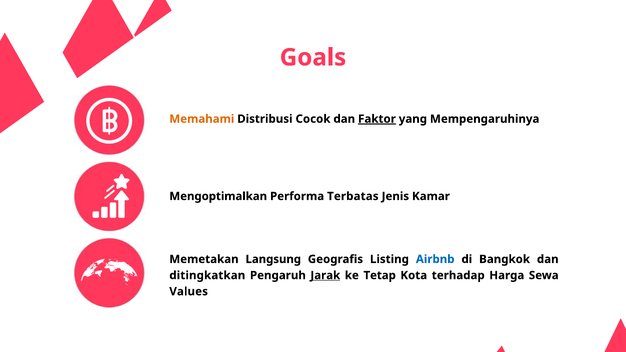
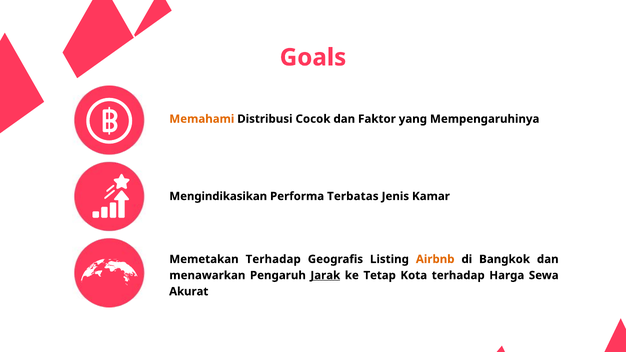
Faktor underline: present -> none
Mengoptimalkan: Mengoptimalkan -> Mengindikasikan
Memetakan Langsung: Langsung -> Terhadap
Airbnb colour: blue -> orange
ditingkatkan: ditingkatkan -> menawarkan
Values: Values -> Akurat
